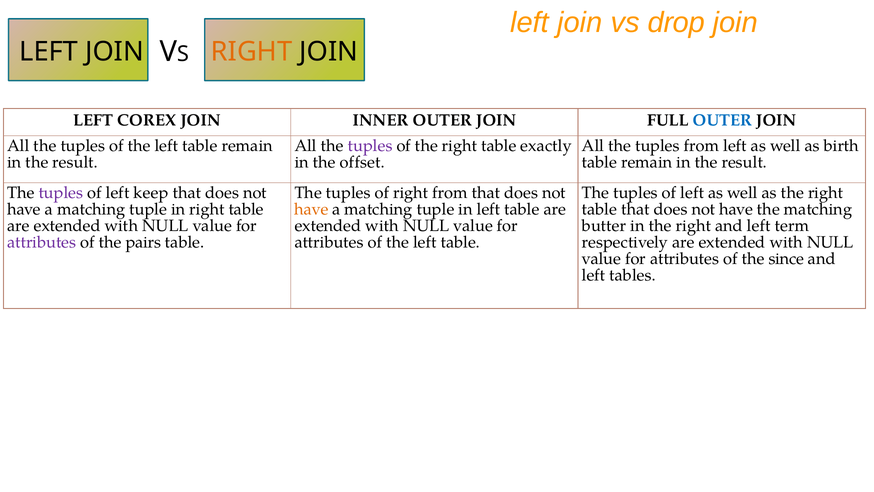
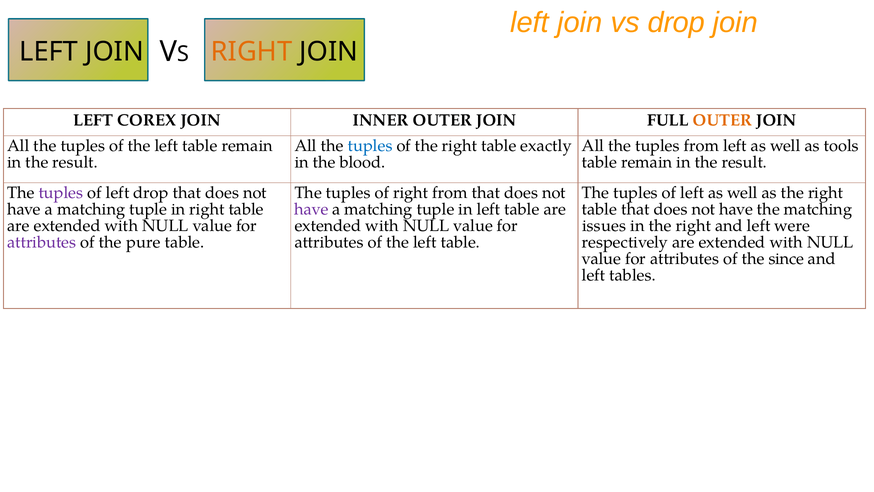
OUTER at (723, 120) colour: blue -> orange
tuples at (370, 146) colour: purple -> blue
birth: birth -> tools
offset: offset -> blood
left keep: keep -> drop
have at (311, 209) colour: orange -> purple
butter: butter -> issues
term: term -> were
pairs: pairs -> pure
